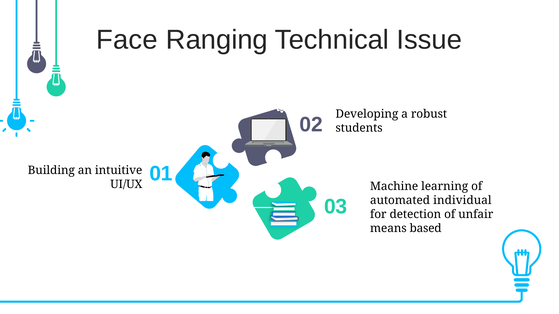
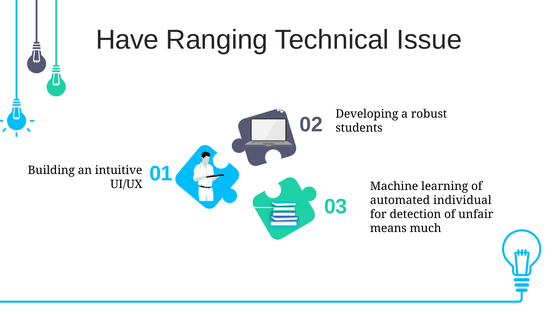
Face: Face -> Have
based: based -> much
